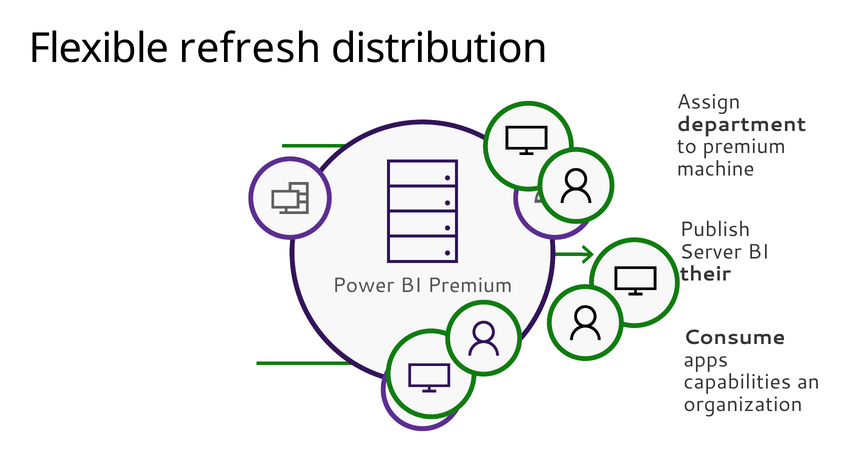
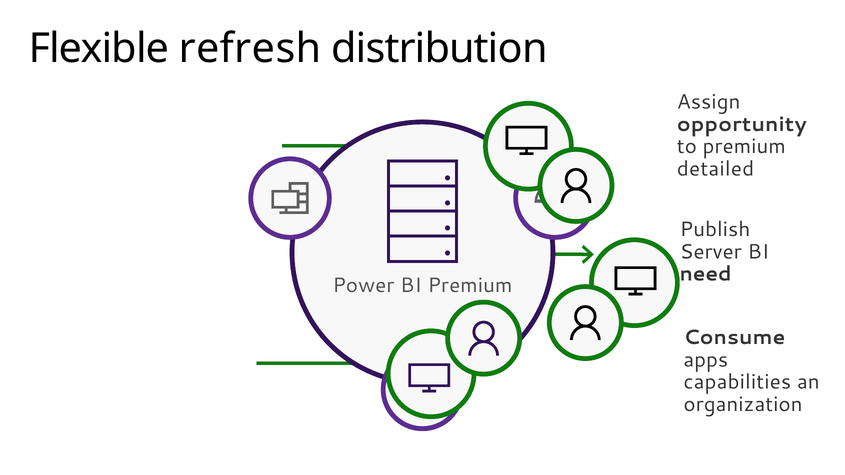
department: department -> opportunity
machine: machine -> detailed
their: their -> need
